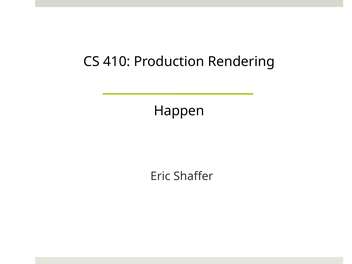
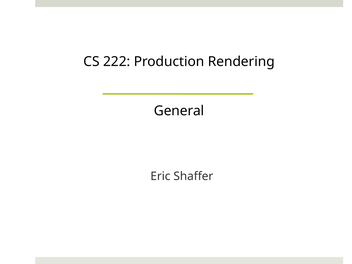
410: 410 -> 222
Happen: Happen -> General
